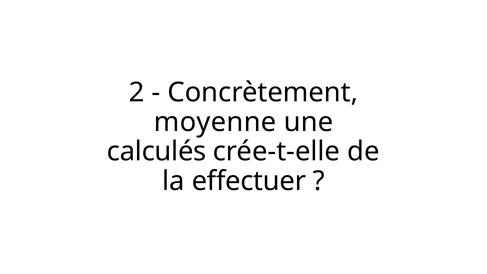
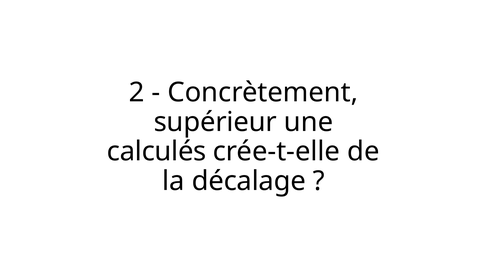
moyenne: moyenne -> supérieur
effectuer: effectuer -> décalage
